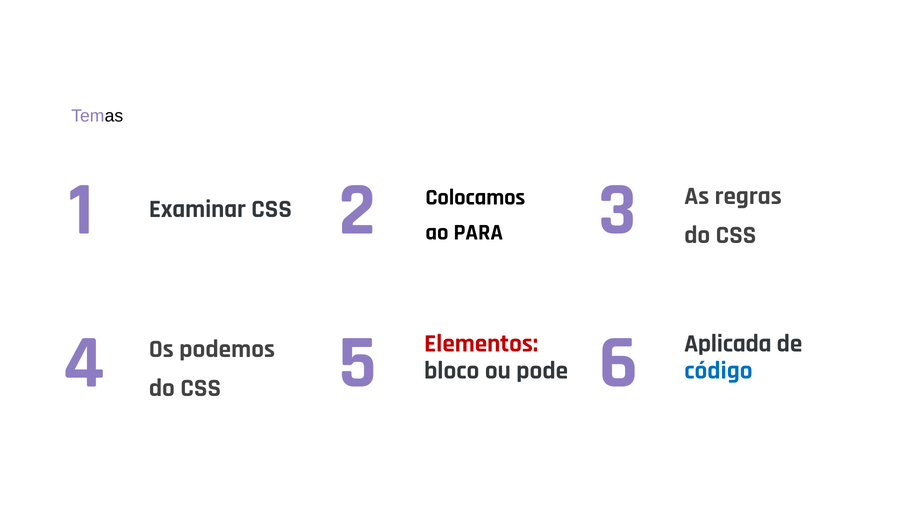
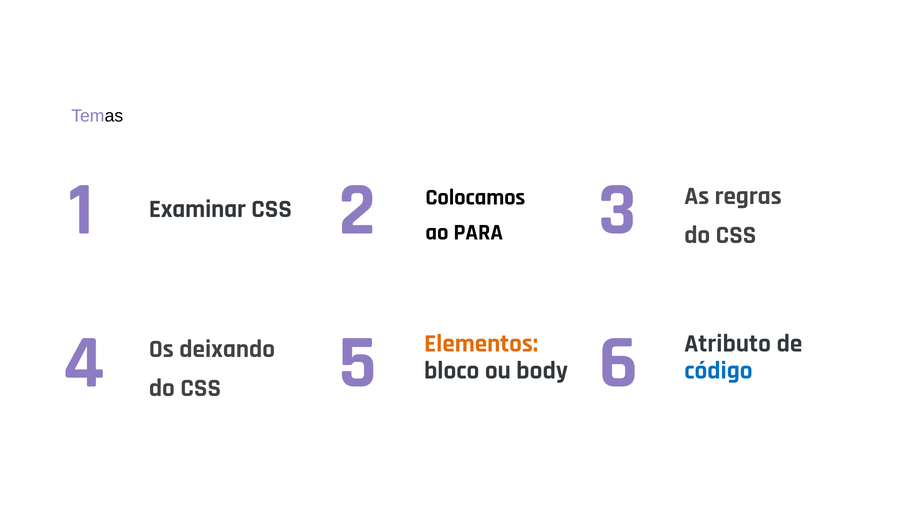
Aplicada: Aplicada -> Atributo
Elementos colour: red -> orange
podemos: podemos -> deixando
pode: pode -> body
